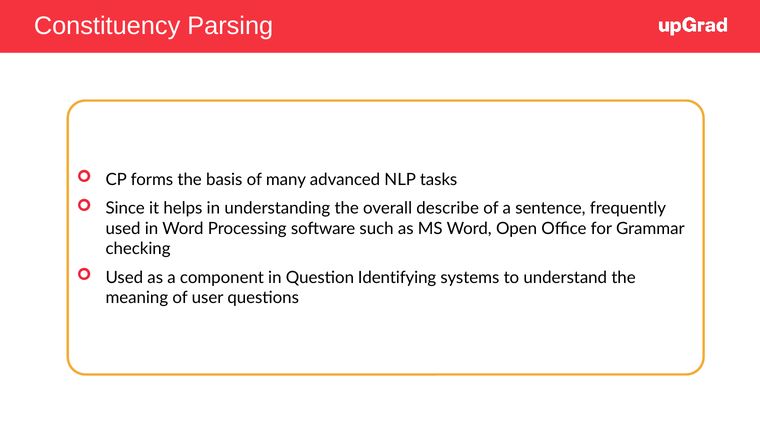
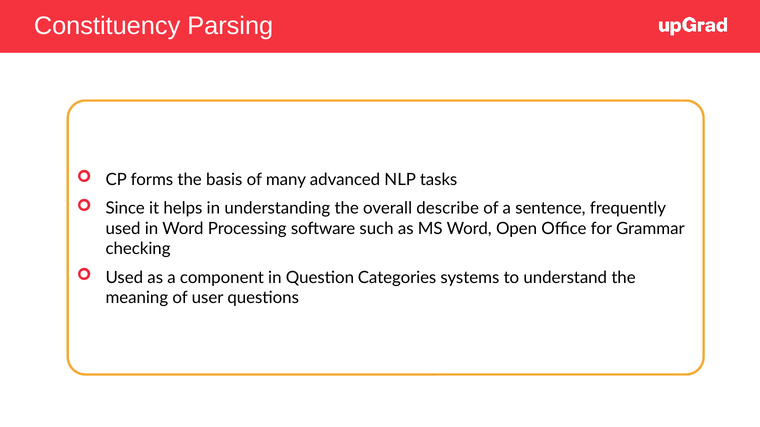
Identifying: Identifying -> Categories
